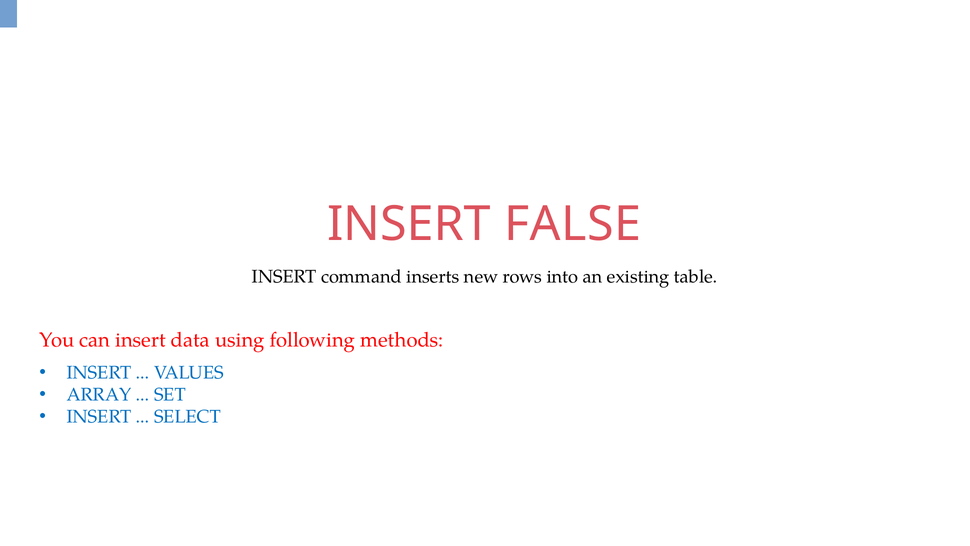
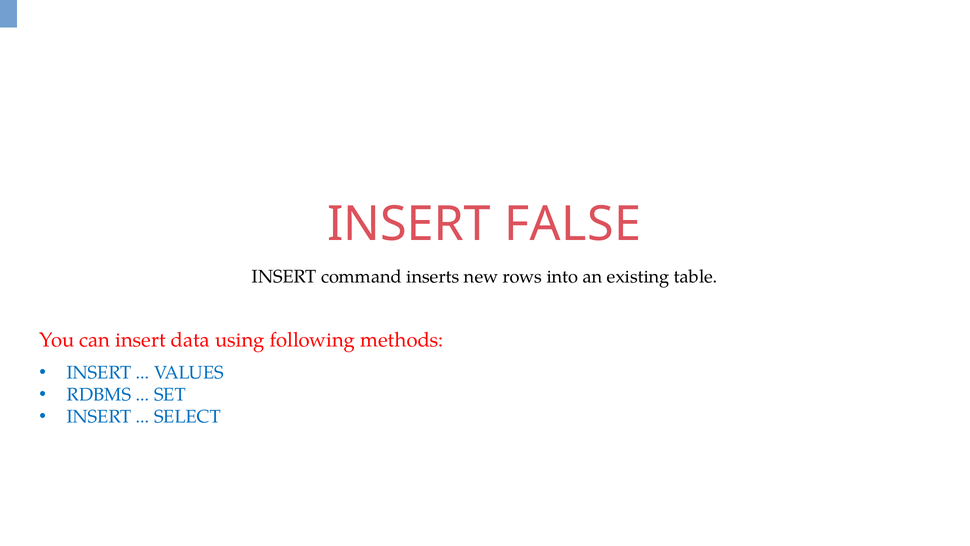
ARRAY: ARRAY -> RDBMS
